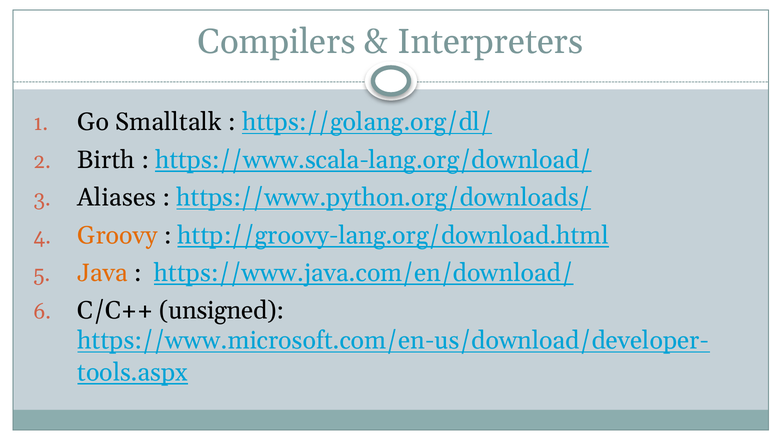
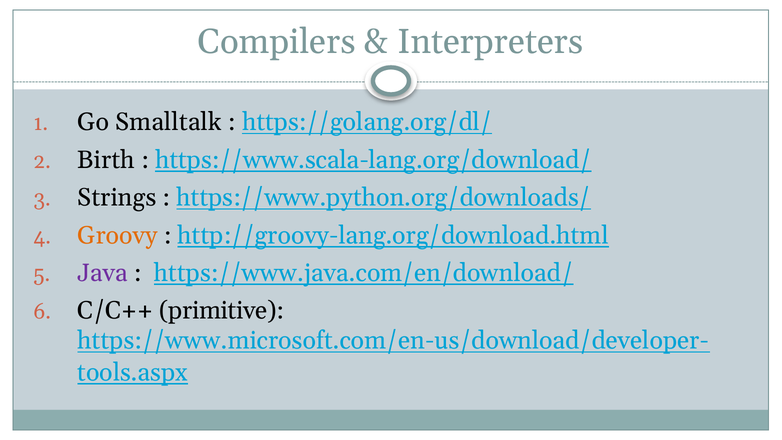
Aliases: Aliases -> Strings
Java colour: orange -> purple
unsigned: unsigned -> primitive
